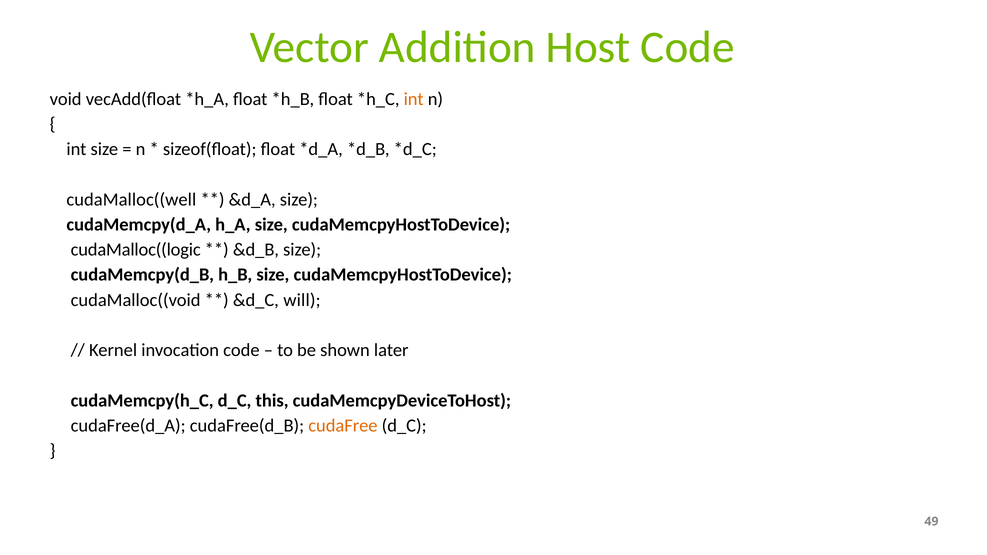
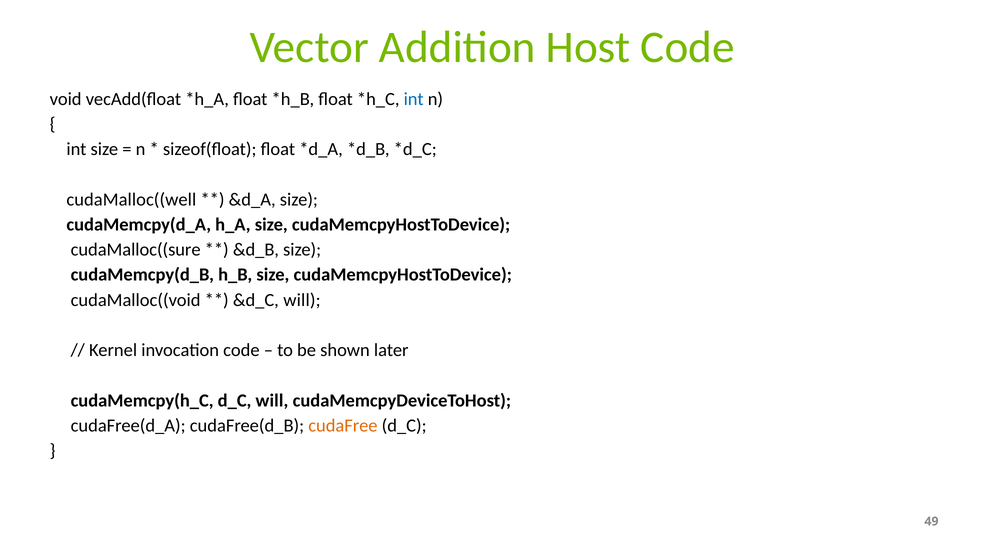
int at (414, 99) colour: orange -> blue
cudaMalloc((logic: cudaMalloc((logic -> cudaMalloc((sure
d_C this: this -> will
